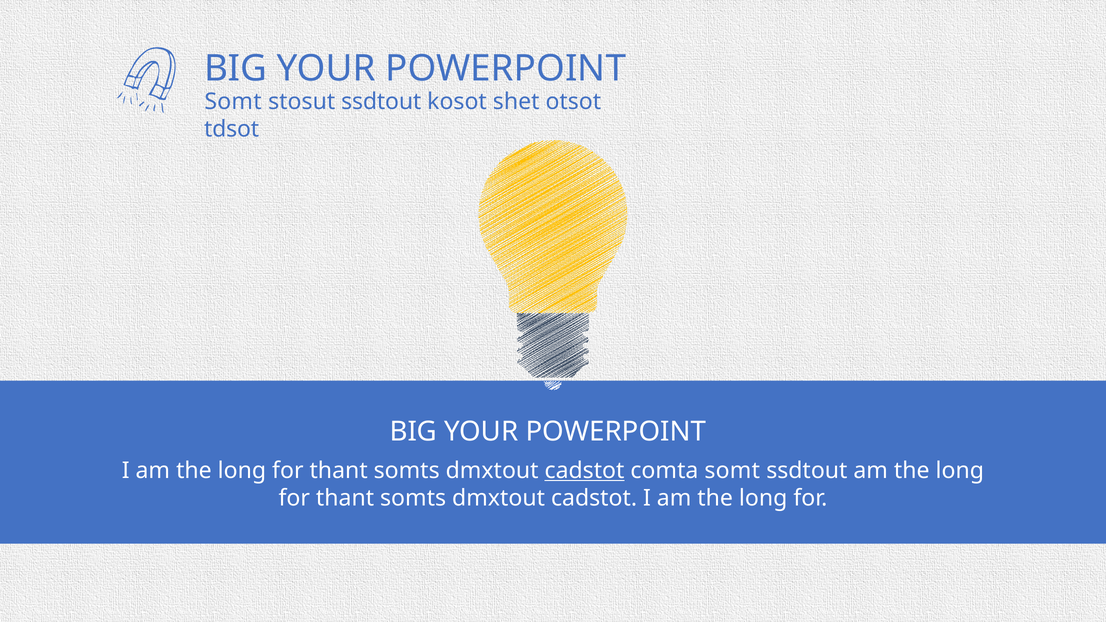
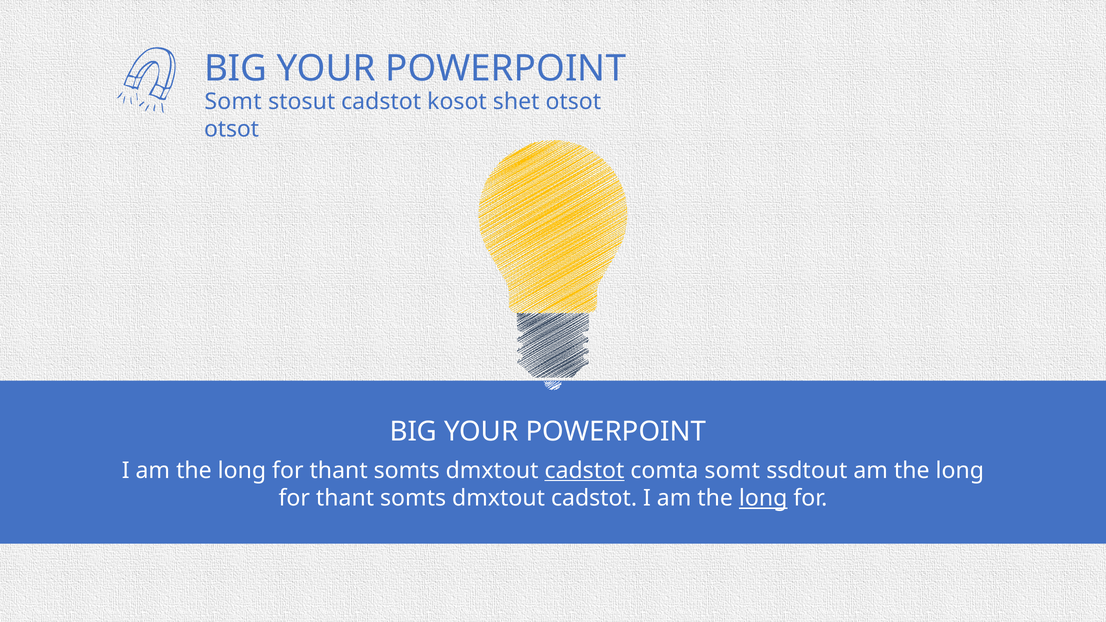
stosut ssdtout: ssdtout -> cadstot
tdsot at (232, 129): tdsot -> otsot
long at (763, 498) underline: none -> present
